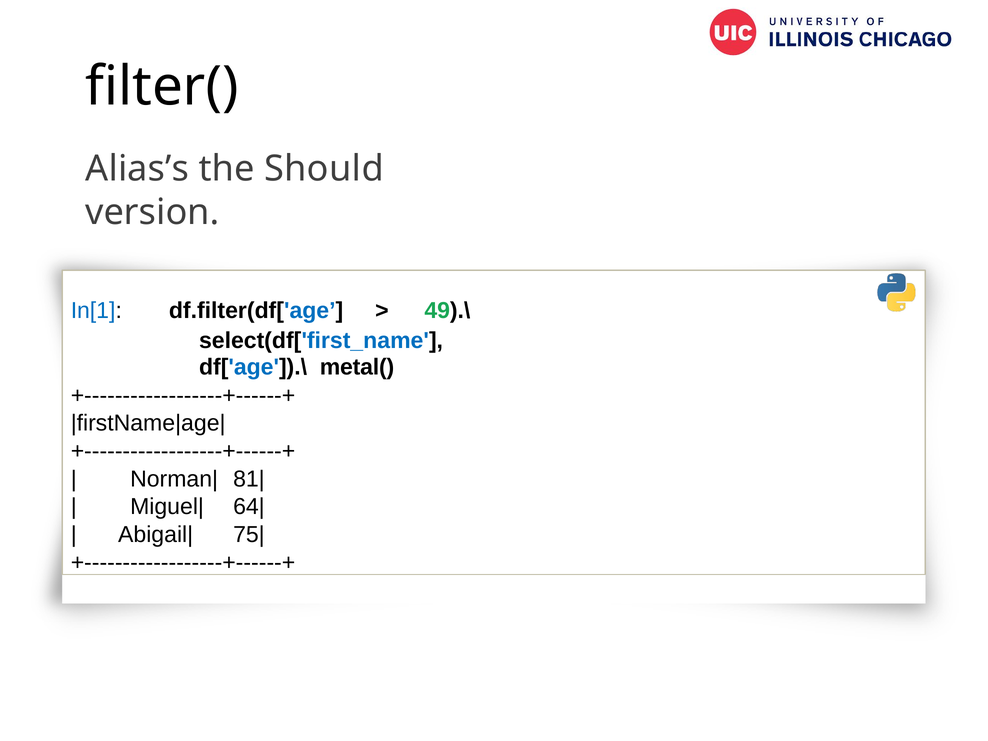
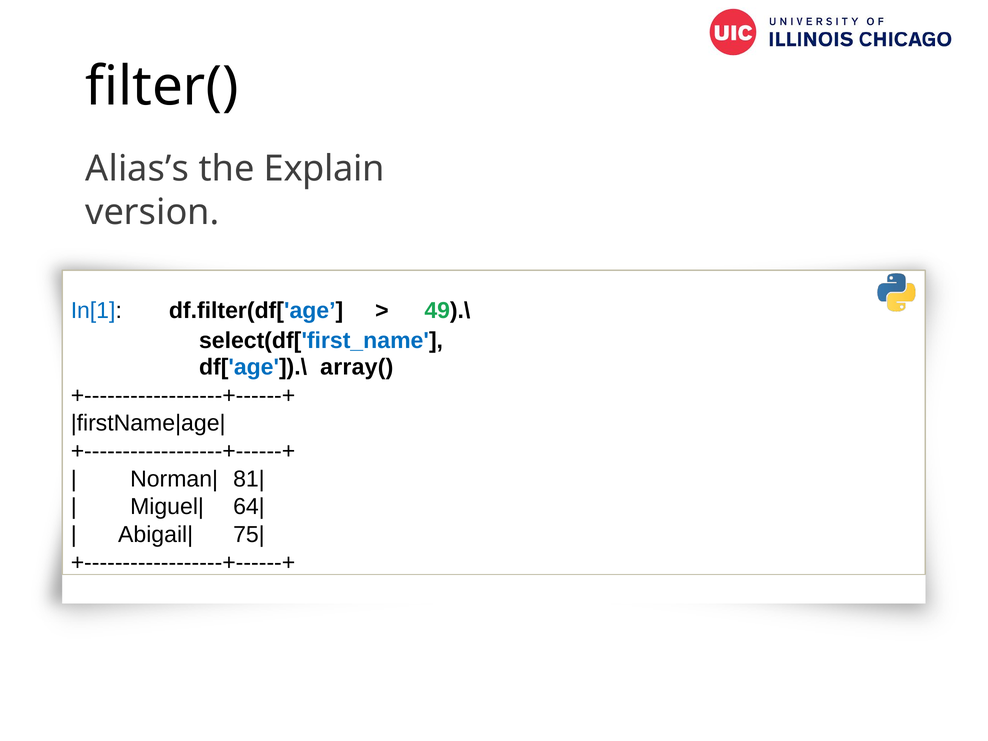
Should: Should -> Explain
metal(: metal( -> array(
